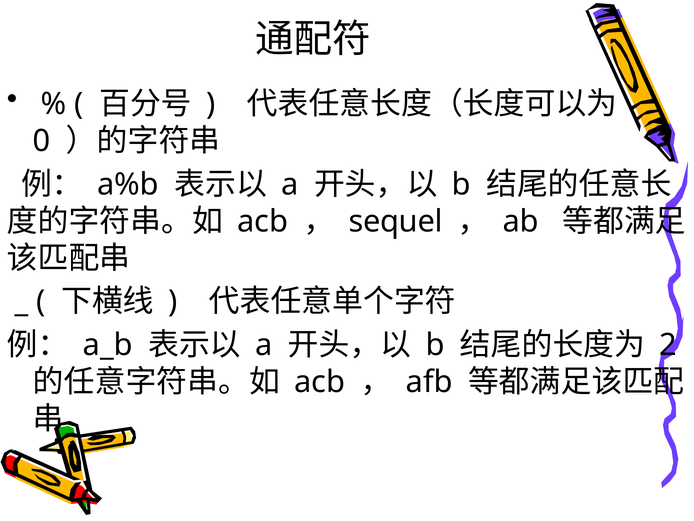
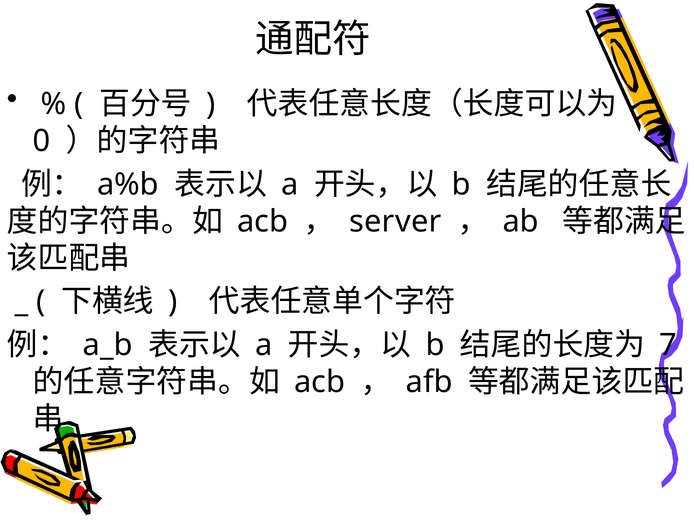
sequel: sequel -> server
2: 2 -> 7
